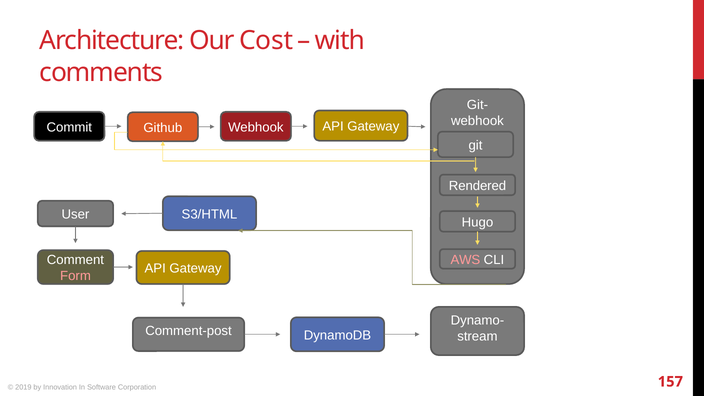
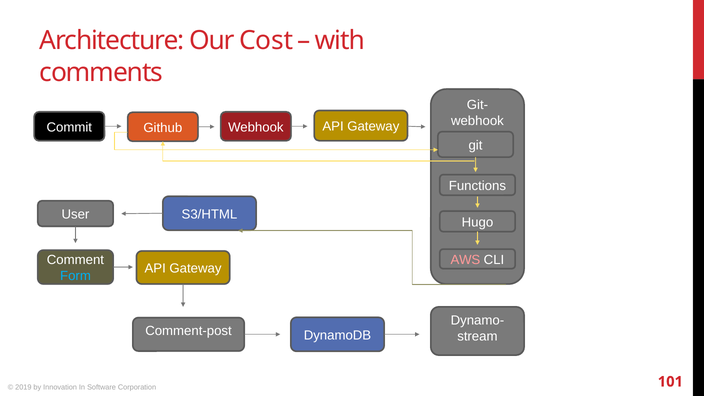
Rendered: Rendered -> Functions
Form colour: pink -> light blue
157: 157 -> 101
